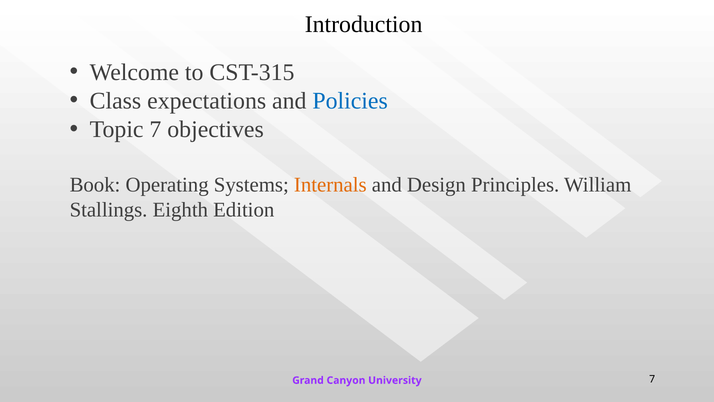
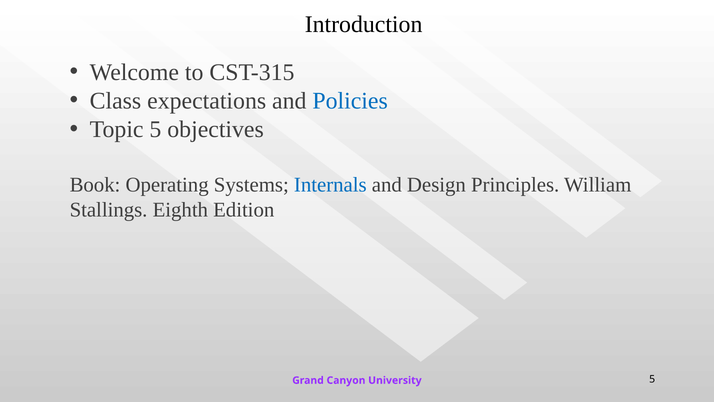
Topic 7: 7 -> 5
Internals colour: orange -> blue
University 7: 7 -> 5
